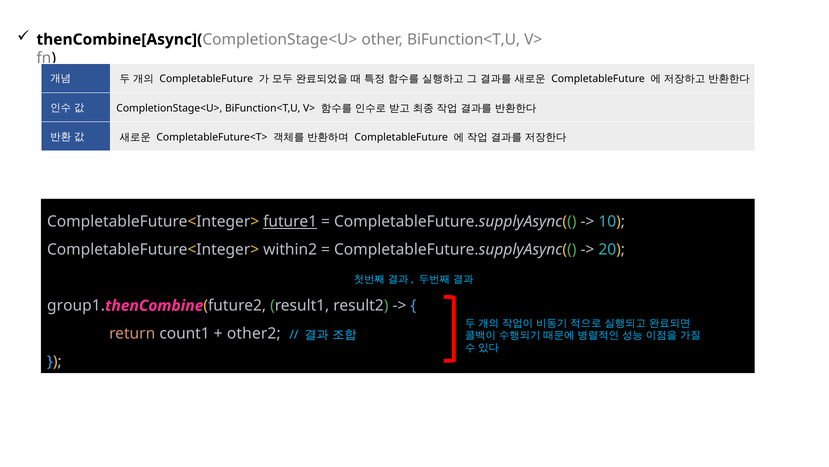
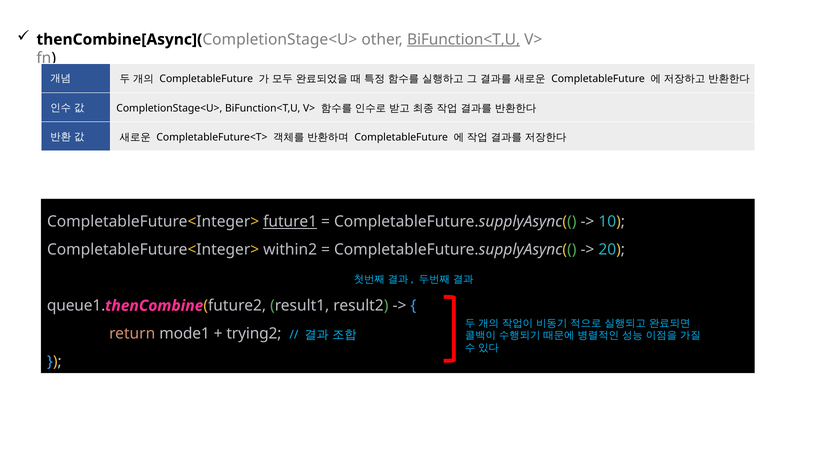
BiFunction<T,U at (464, 39) underline: none -> present
group1: group1 -> queue1
count1: count1 -> mode1
other2: other2 -> trying2
